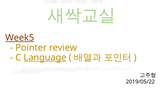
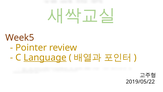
Week5 underline: present -> none
